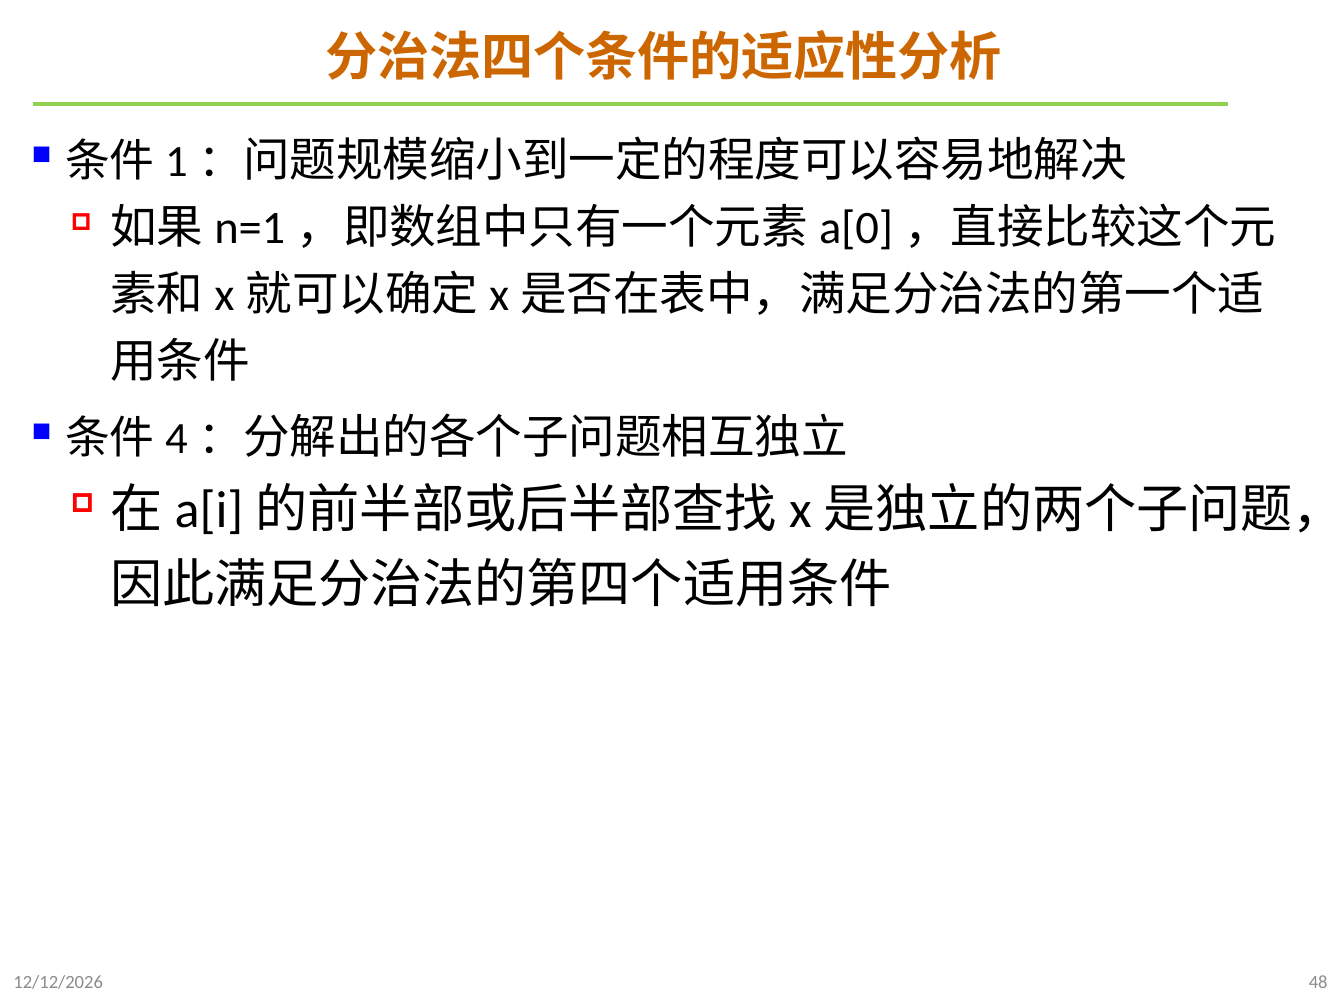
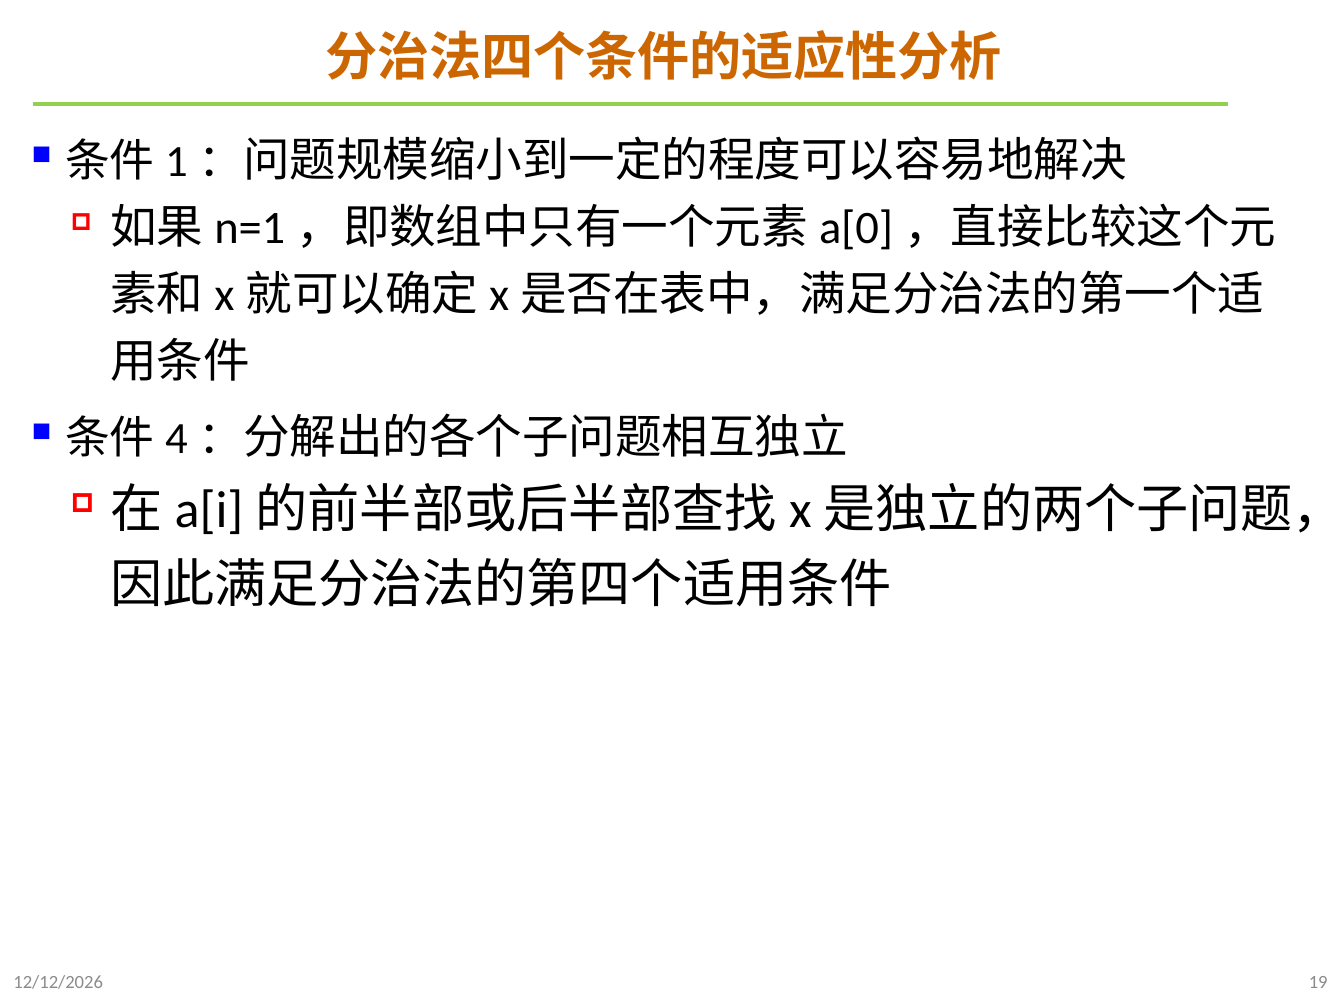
48: 48 -> 19
